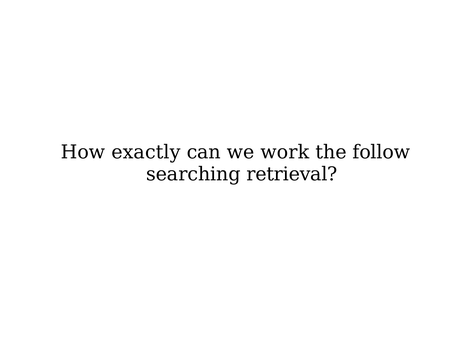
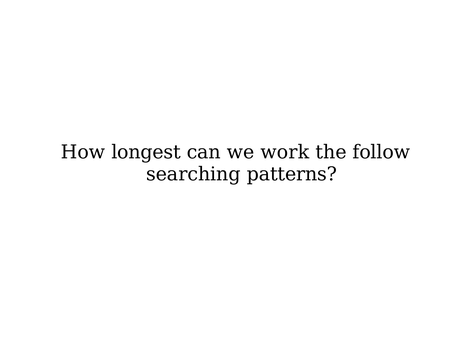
exactly: exactly -> longest
retrieval: retrieval -> patterns
